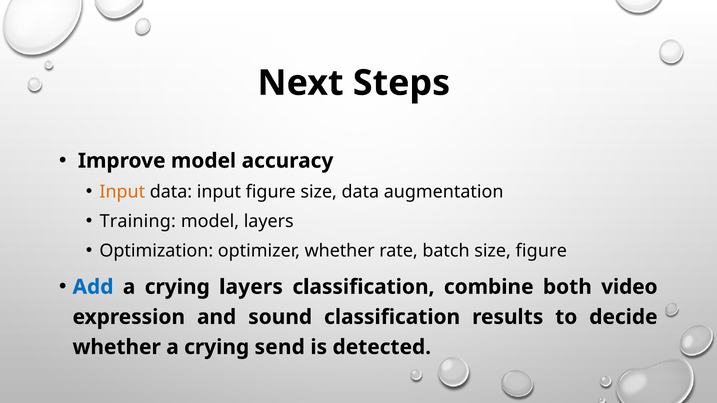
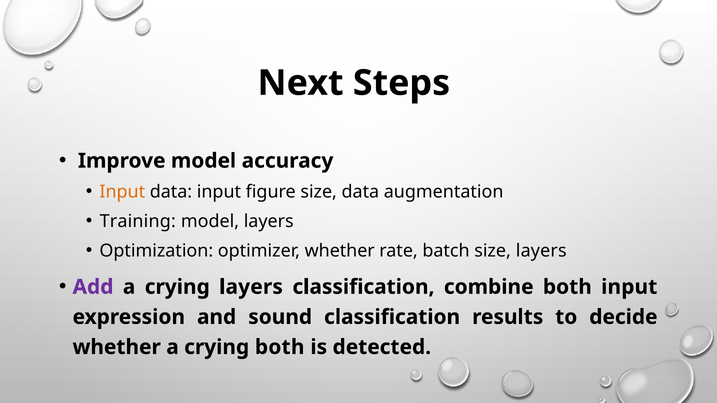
size figure: figure -> layers
Add colour: blue -> purple
both video: video -> input
crying send: send -> both
